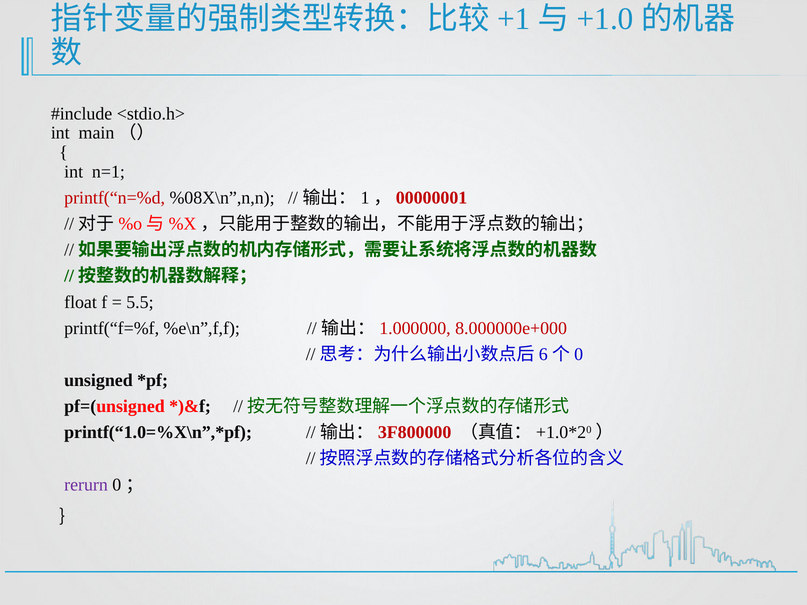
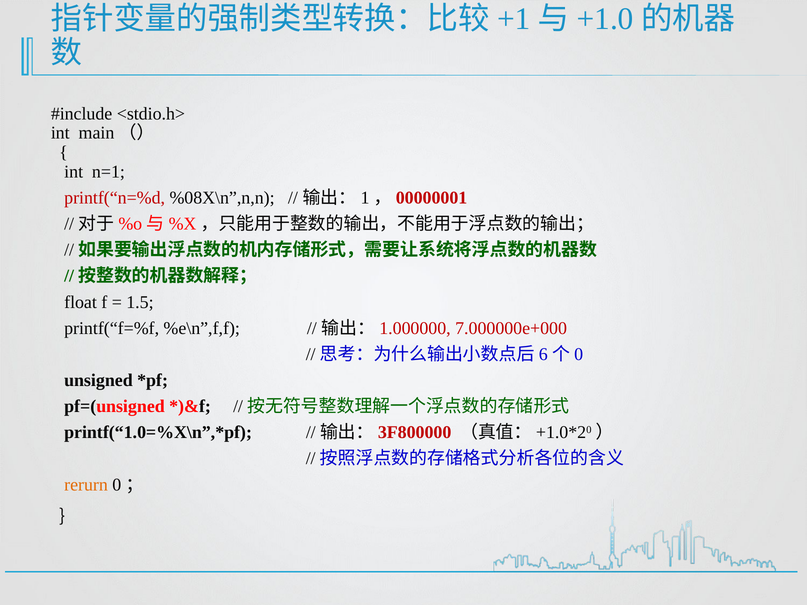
5.5: 5.5 -> 1.5
8.000000e+000: 8.000000e+000 -> 7.000000e+000
rerurn colour: purple -> orange
